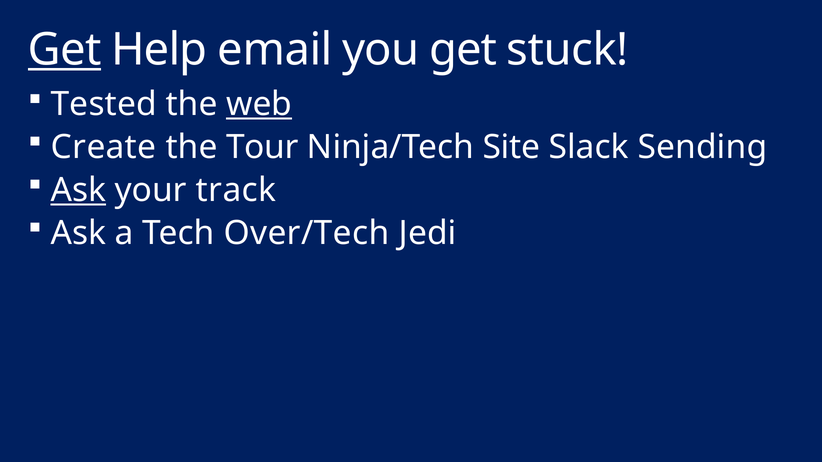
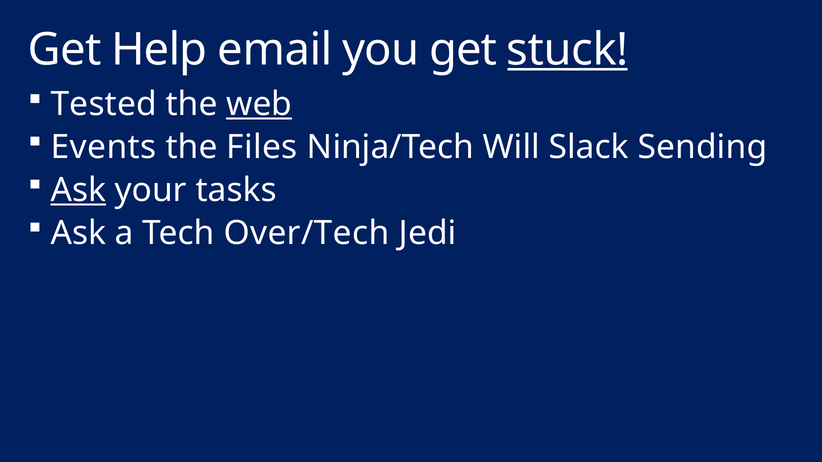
Get at (65, 50) underline: present -> none
stuck underline: none -> present
Create: Create -> Events
Tour: Tour -> Files
Site: Site -> Will
track: track -> tasks
